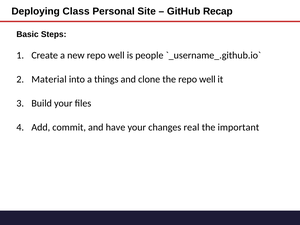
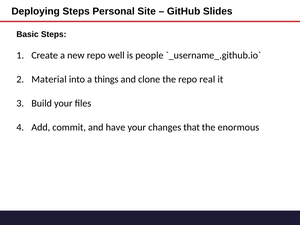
Deploying Class: Class -> Steps
Recap: Recap -> Slides
the repo well: well -> real
real: real -> that
important: important -> enormous
